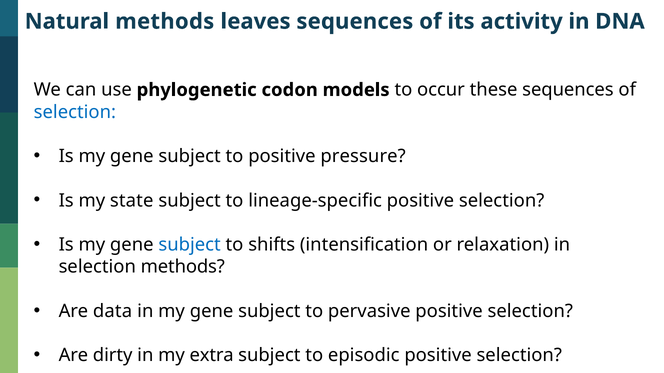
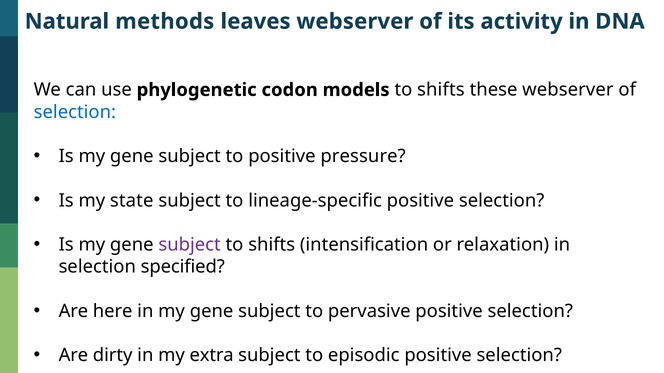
leaves sequences: sequences -> webserver
models to occur: occur -> shifts
these sequences: sequences -> webserver
subject at (190, 245) colour: blue -> purple
selection methods: methods -> specified
data: data -> here
